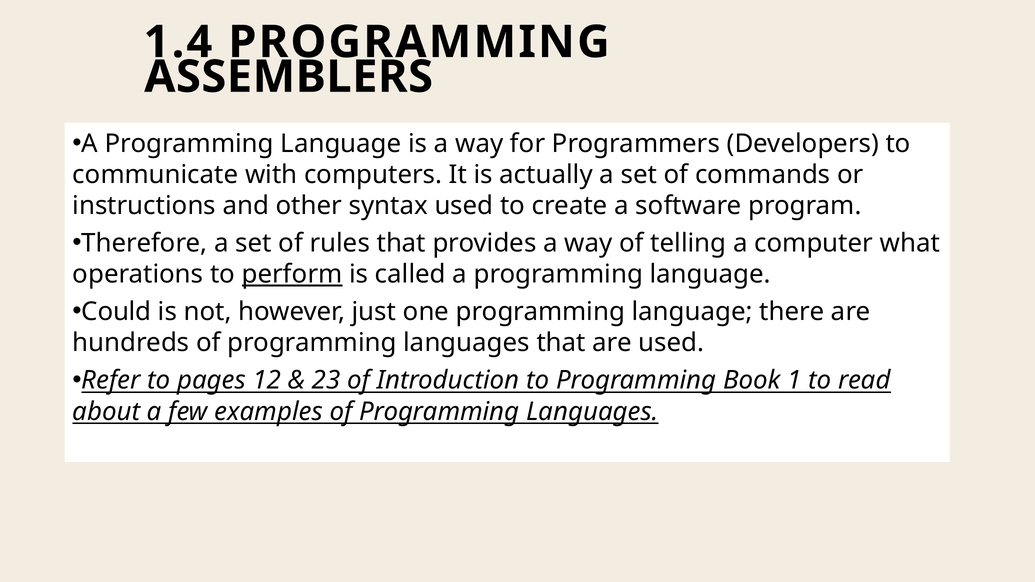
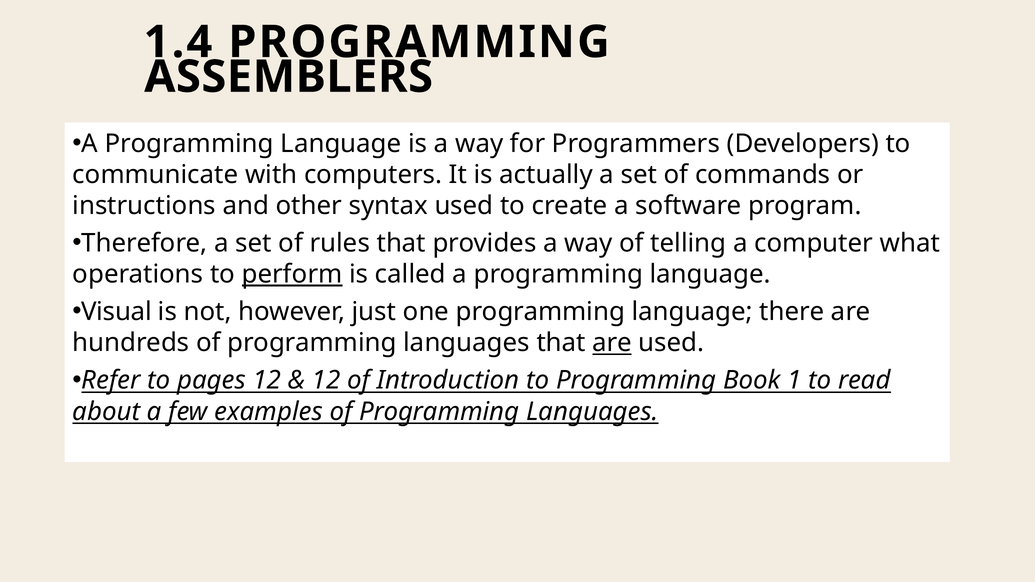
Could: Could -> Visual
are at (612, 343) underline: none -> present
23 at (326, 381): 23 -> 12
